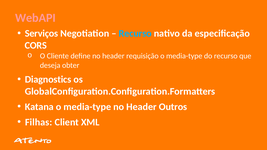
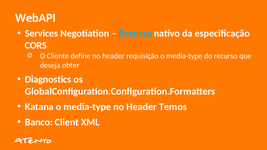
WebAPI colour: pink -> white
Serviços: Serviços -> Services
Outros: Outros -> Temos
Filhas: Filhas -> Banco
